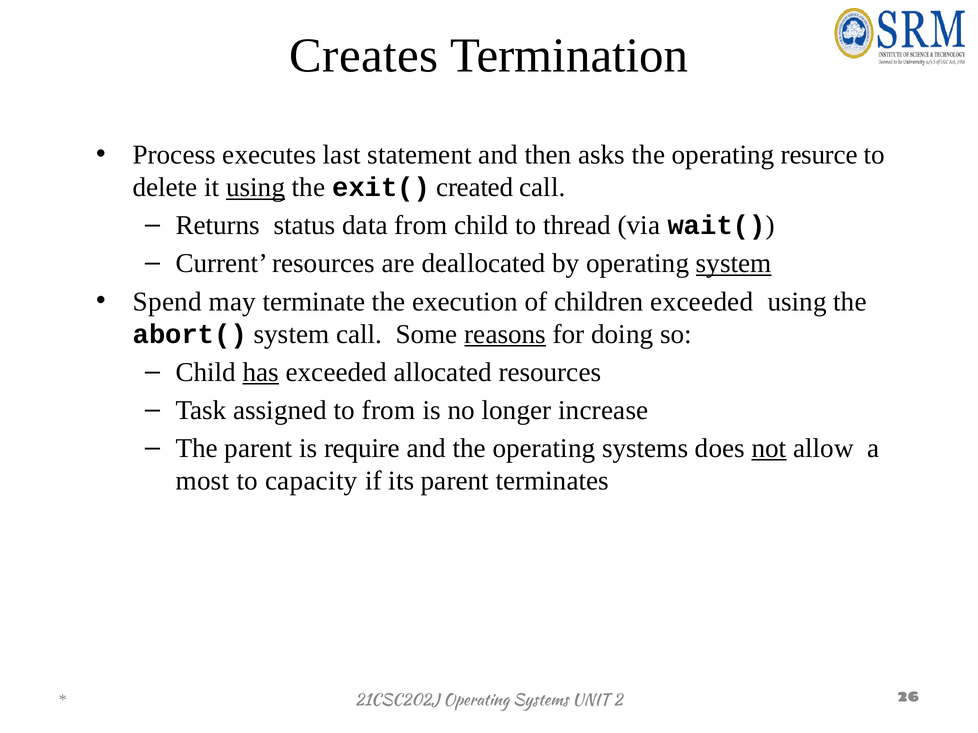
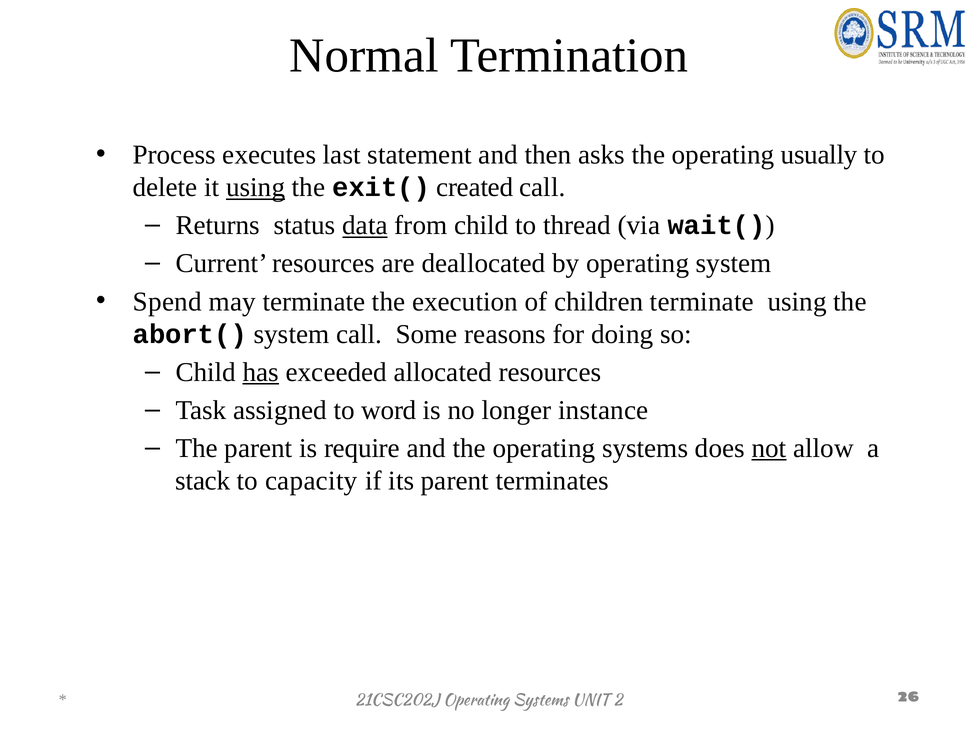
Creates: Creates -> Normal
resurce: resurce -> usually
data underline: none -> present
system at (734, 264) underline: present -> none
children exceeded: exceeded -> terminate
reasons underline: present -> none
to from: from -> word
increase: increase -> instance
most: most -> stack
